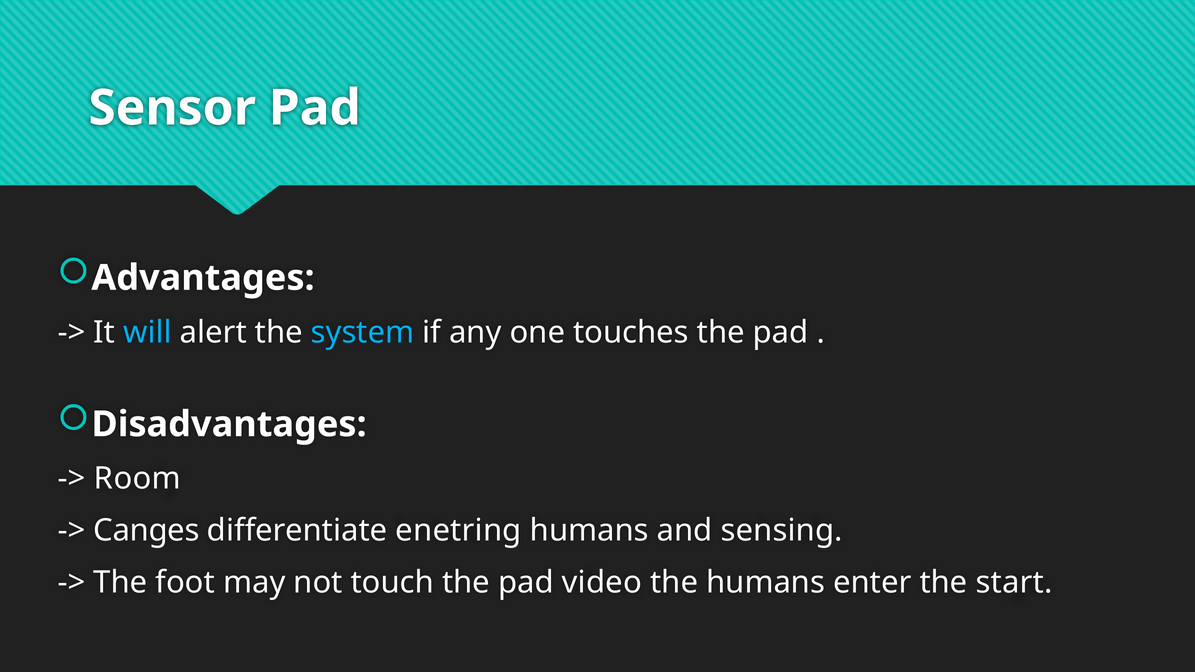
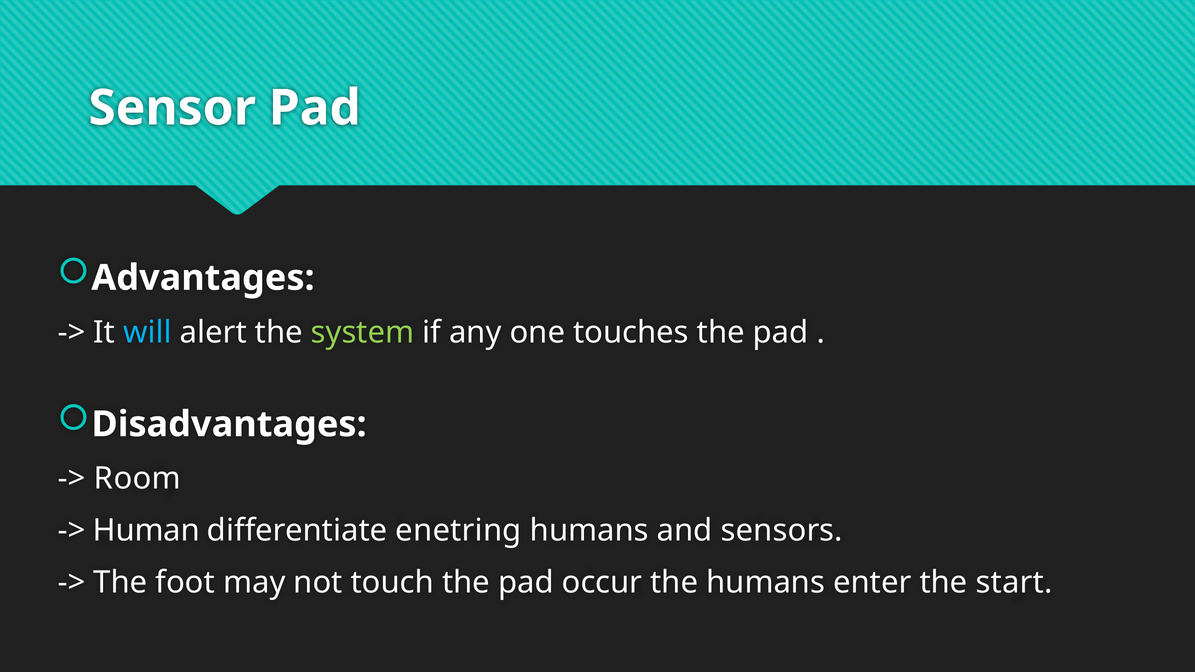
system colour: light blue -> light green
Canges: Canges -> Human
sensing: sensing -> sensors
video: video -> occur
